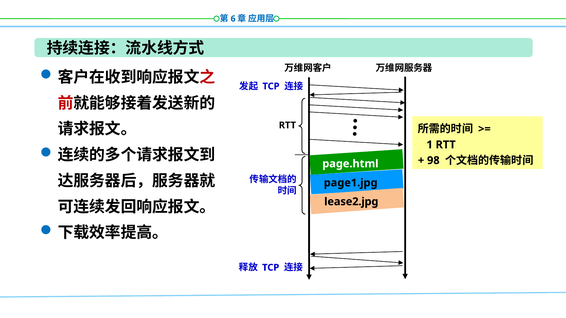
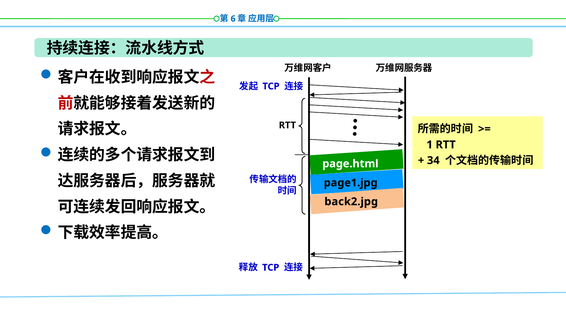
98: 98 -> 34
lease2.jpg: lease2.jpg -> back2.jpg
